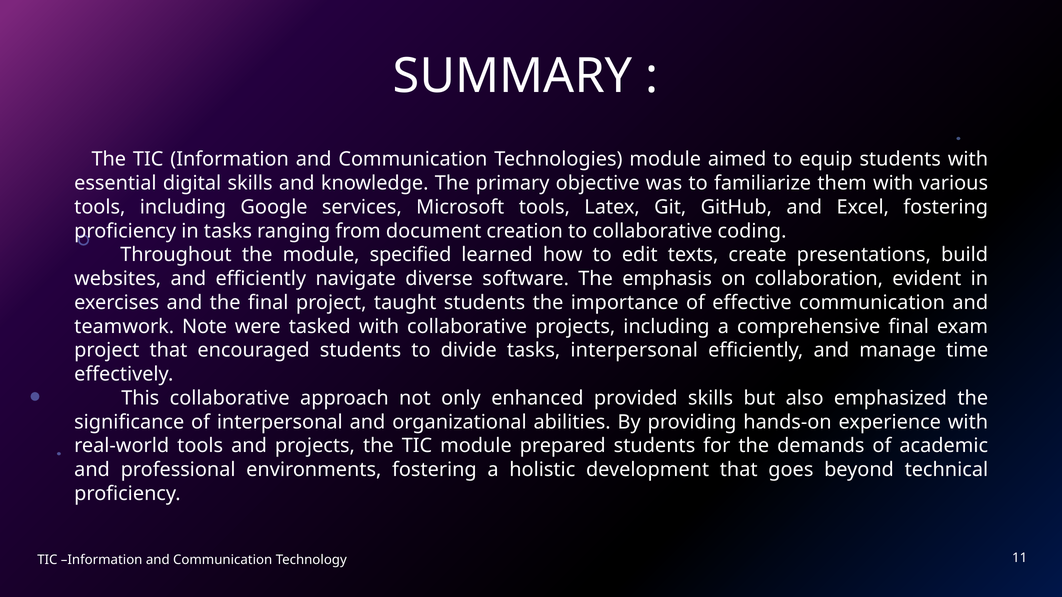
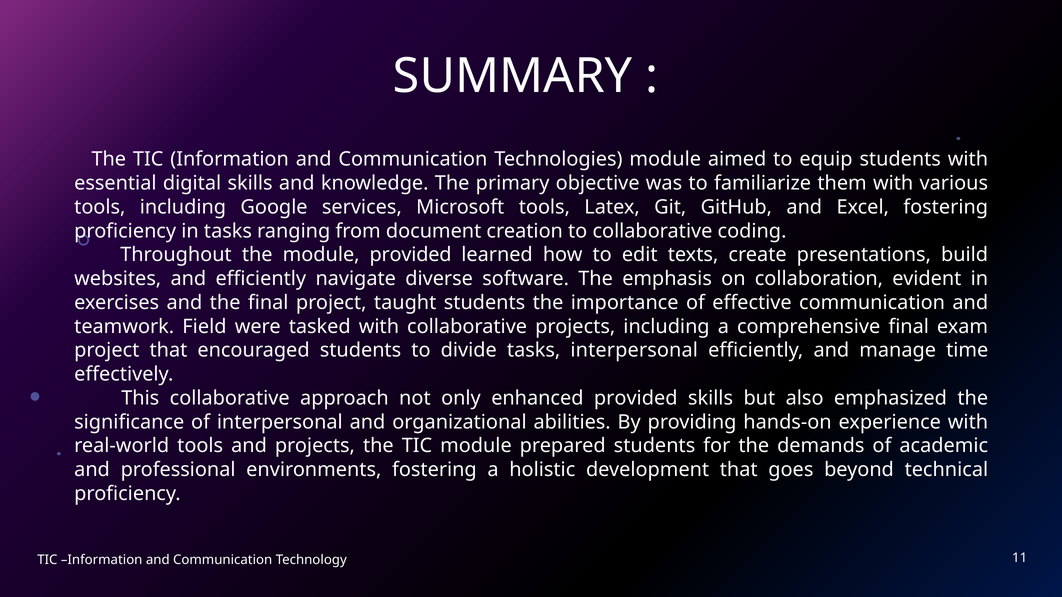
module specified: specified -> provided
Note: Note -> Field
